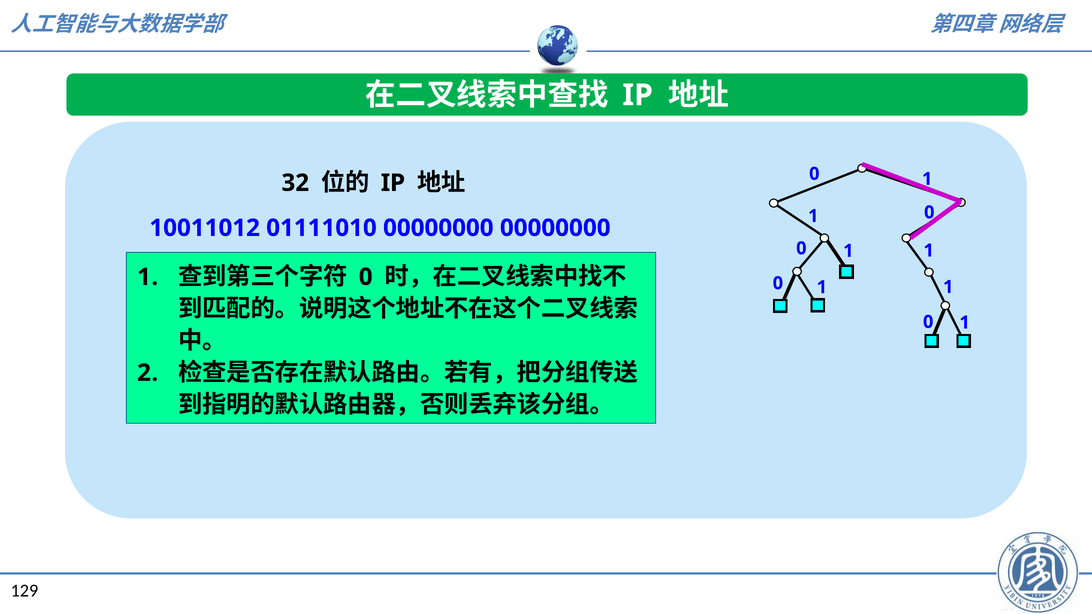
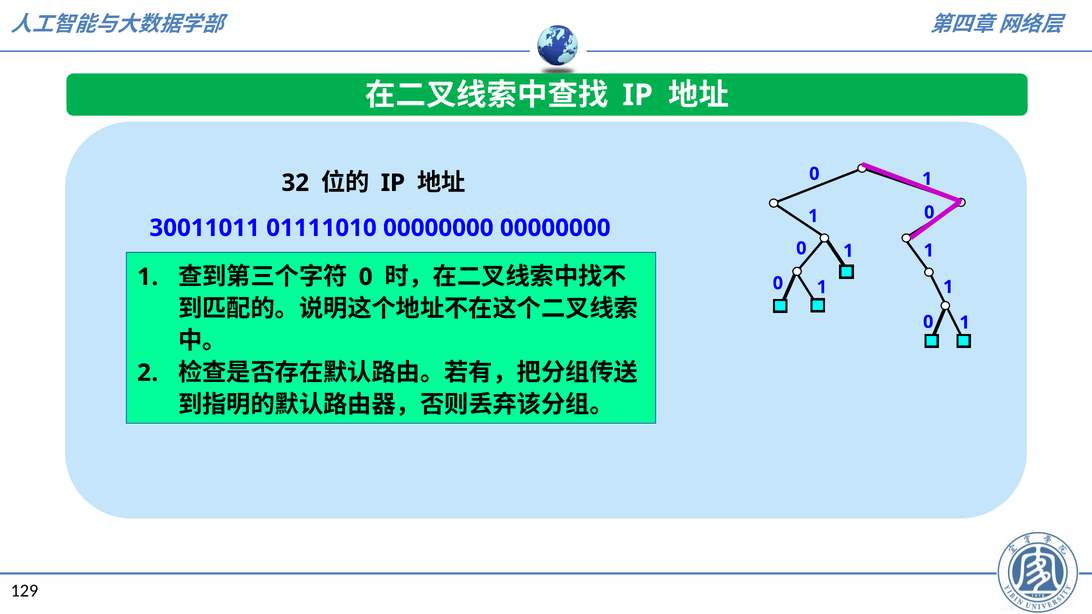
10011012: 10011012 -> 30011011
